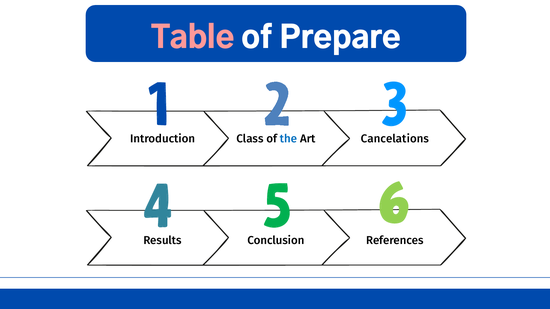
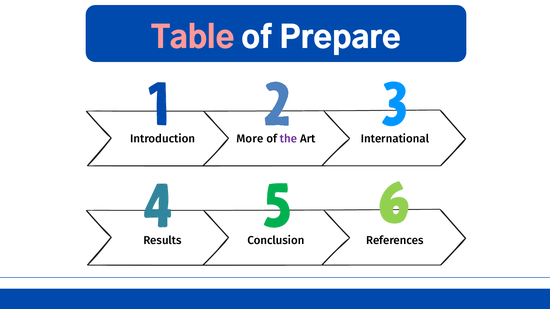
Class: Class -> More
the colour: blue -> purple
Cancelations: Cancelations -> International
